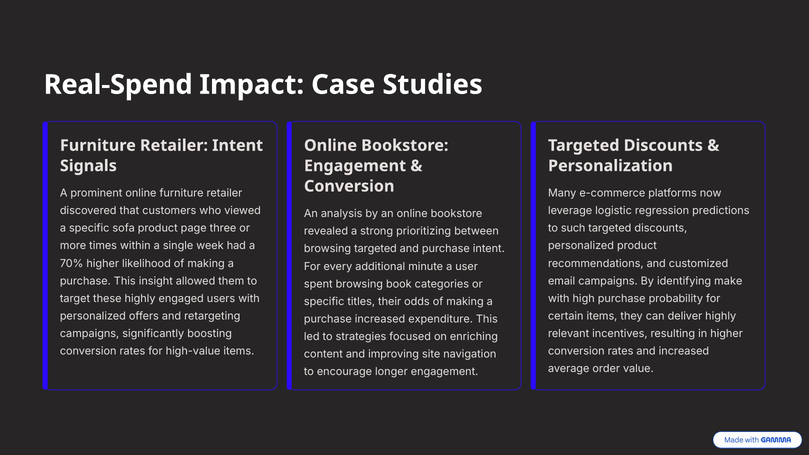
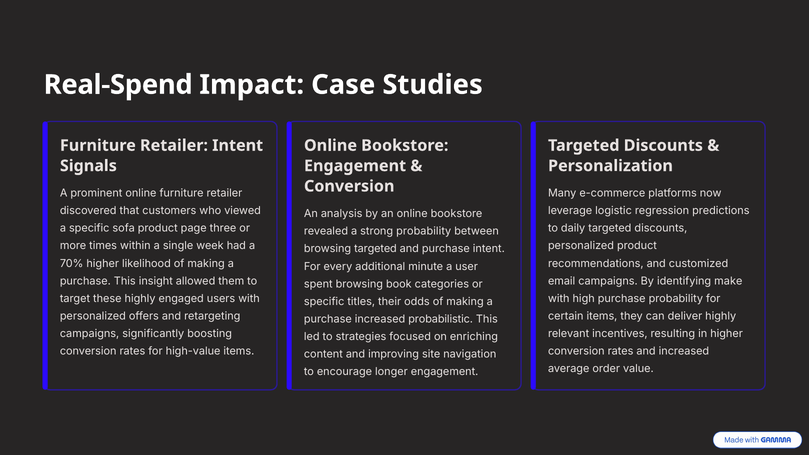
such: such -> daily
strong prioritizing: prioritizing -> probability
expenditure: expenditure -> probabilistic
